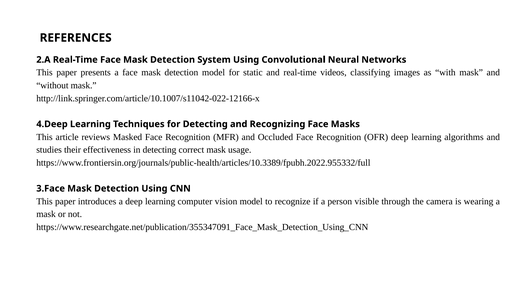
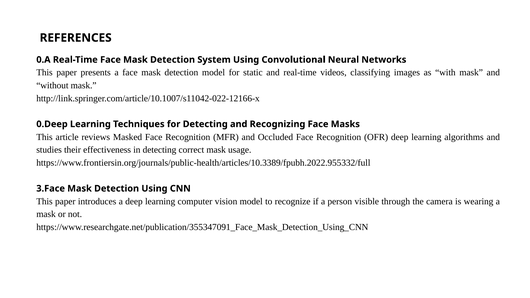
2.A: 2.A -> 0.A
4.Deep: 4.Deep -> 0.Deep
